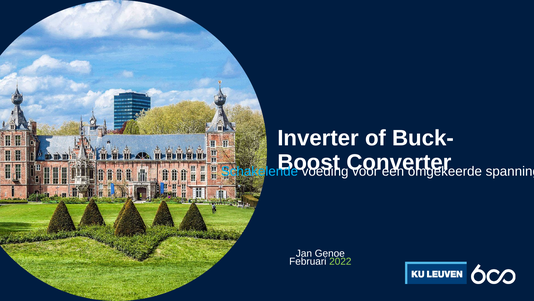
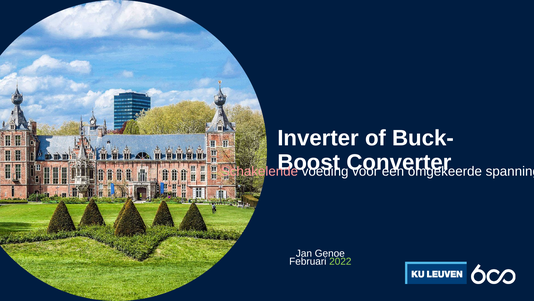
Schakelende colour: light blue -> pink
